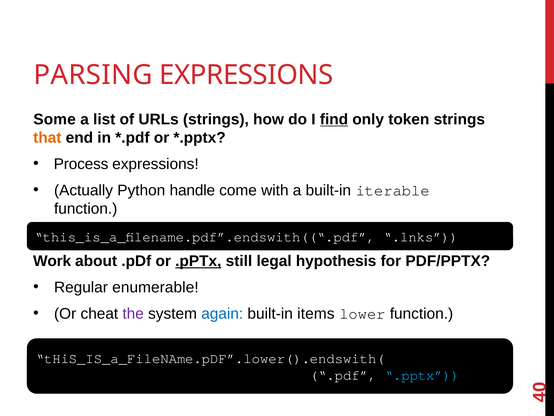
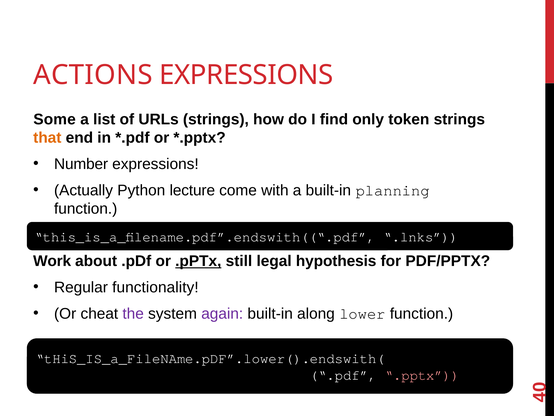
PARSING: PARSING -> ACTIONS
find underline: present -> none
Process: Process -> Number
handle: handle -> lecture
iterable: iterable -> planning
enumerable: enumerable -> functionality
again colour: blue -> purple
items: items -> along
.pptx at (422, 375) colour: light blue -> pink
